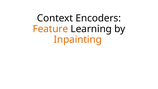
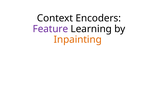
Feature colour: orange -> purple
